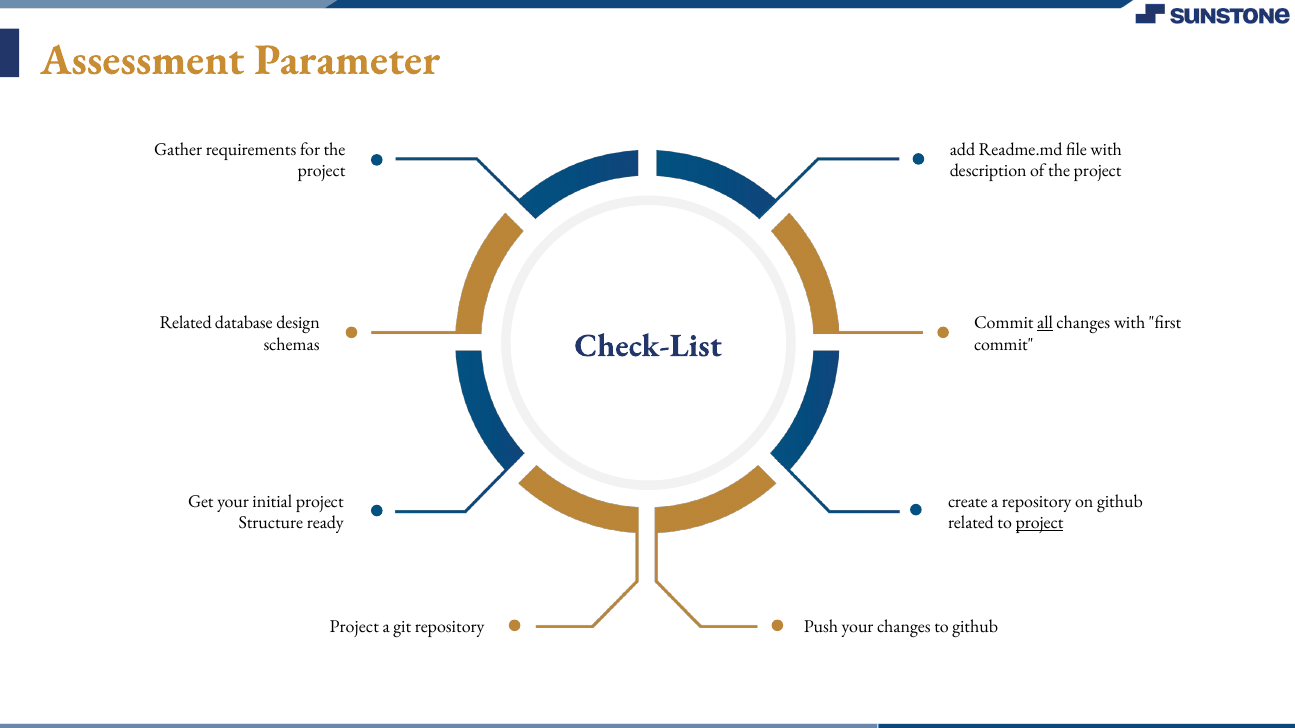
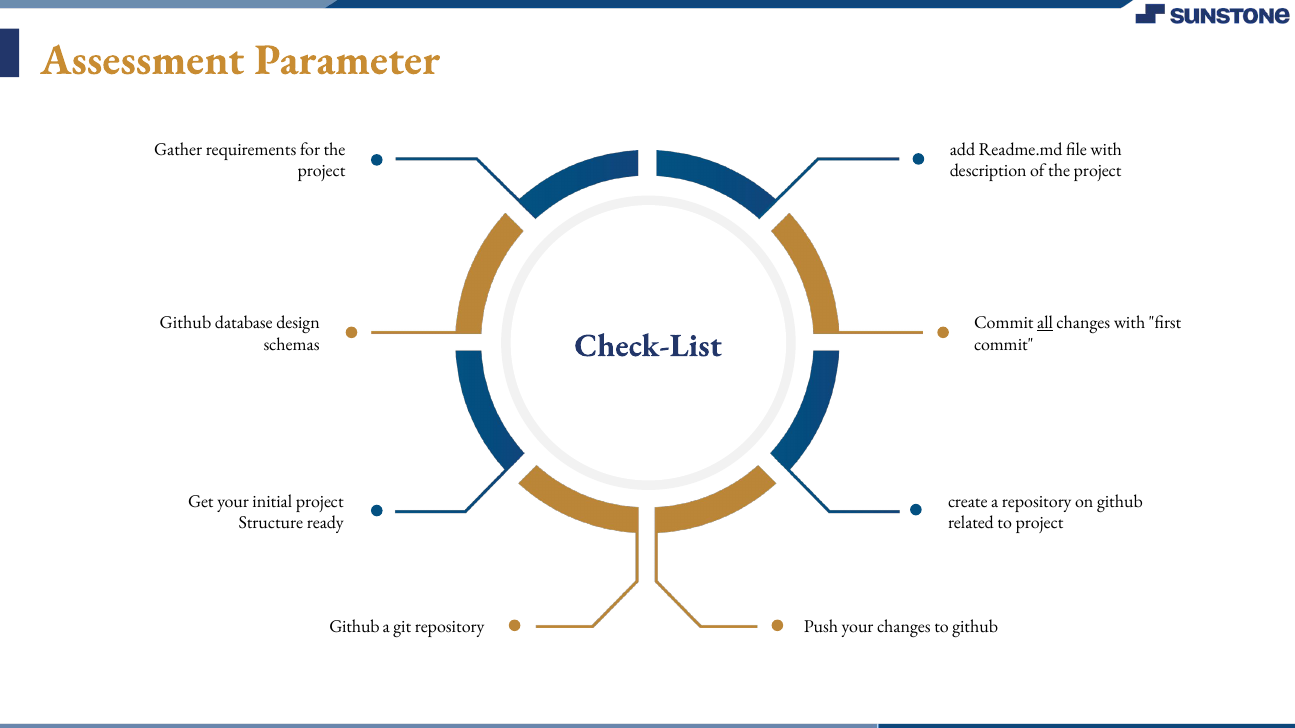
Related at (186, 323): Related -> Github
project at (1040, 523) underline: present -> none
Project at (354, 627): Project -> Github
